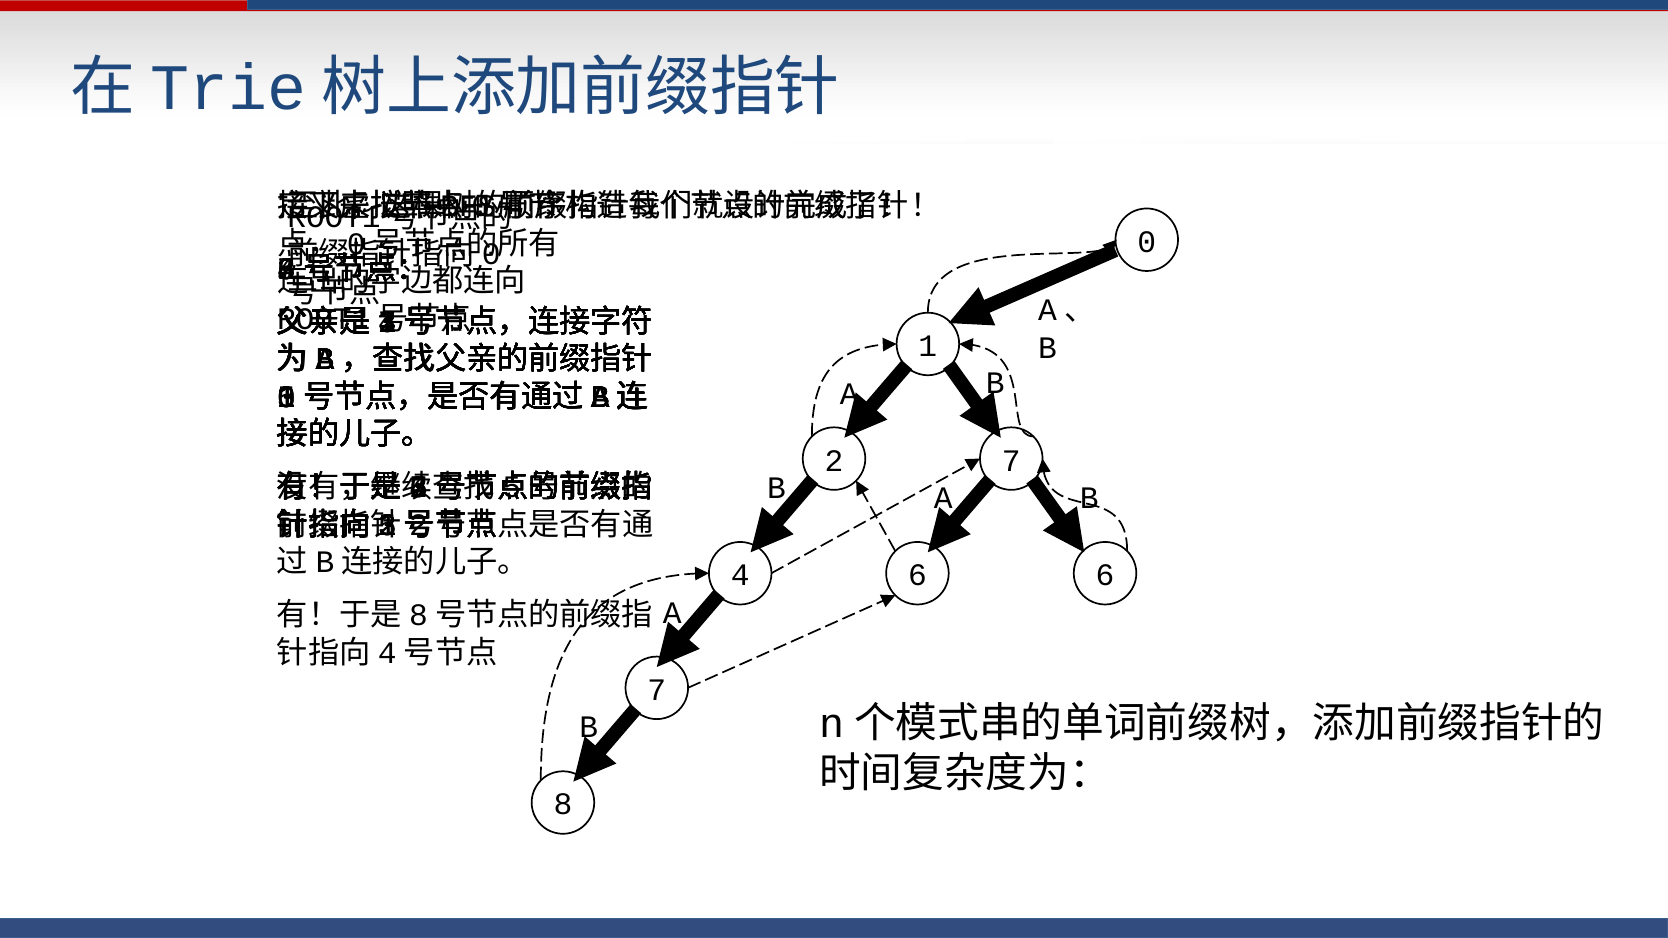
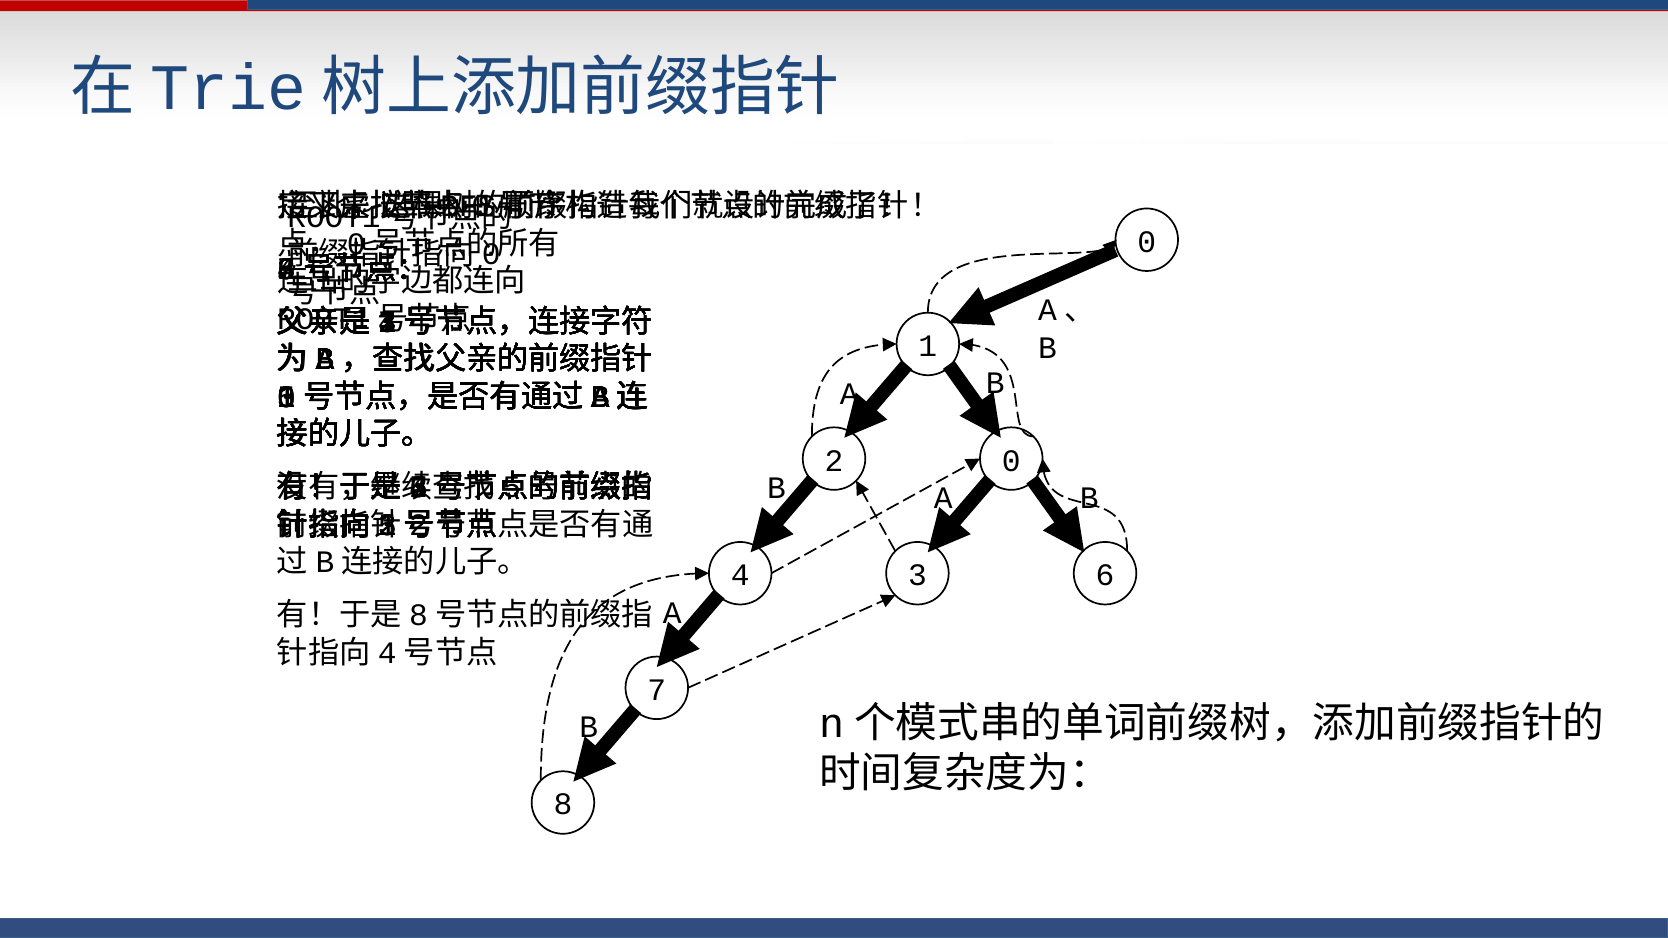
2 7: 7 -> 0
4 6: 6 -> 3
